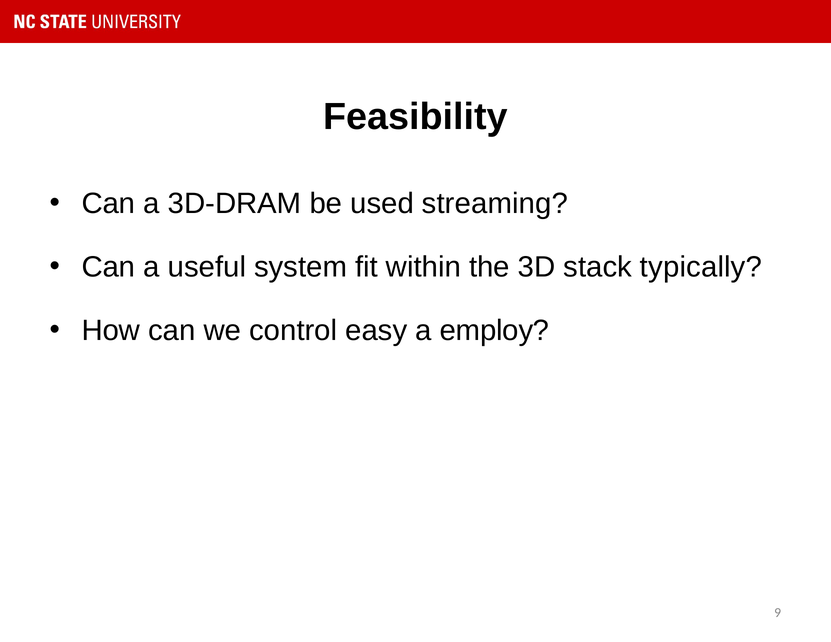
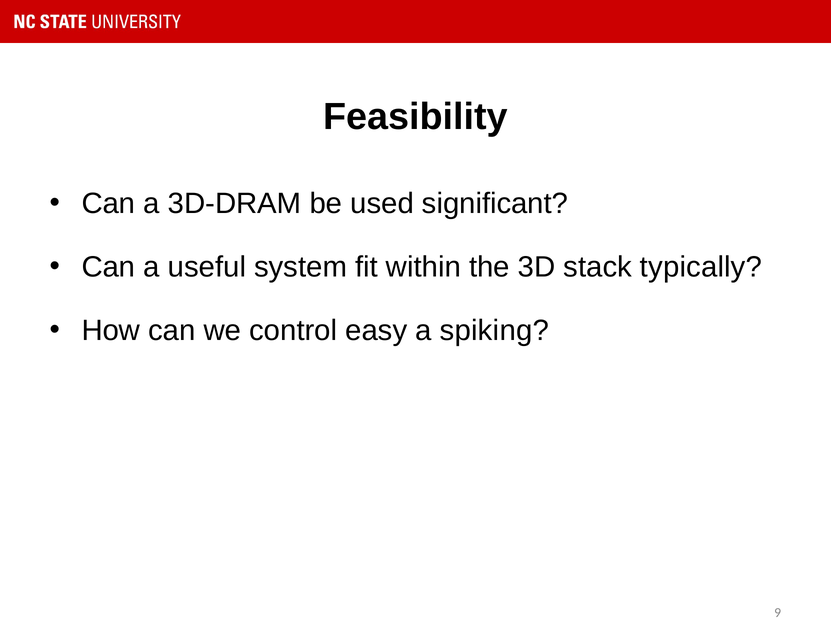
streaming: streaming -> significant
employ: employ -> spiking
